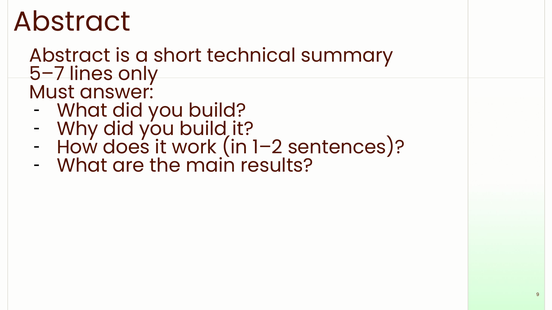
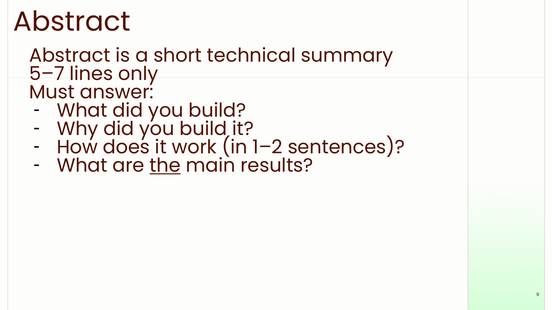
the underline: none -> present
